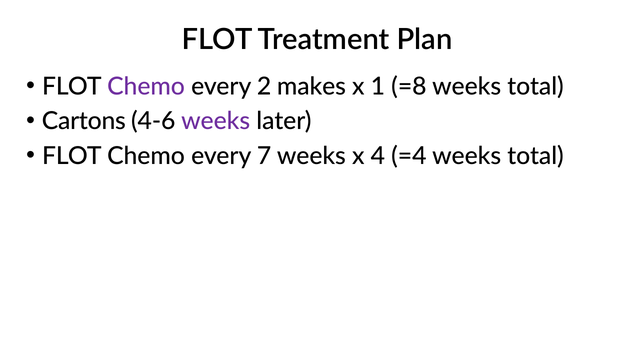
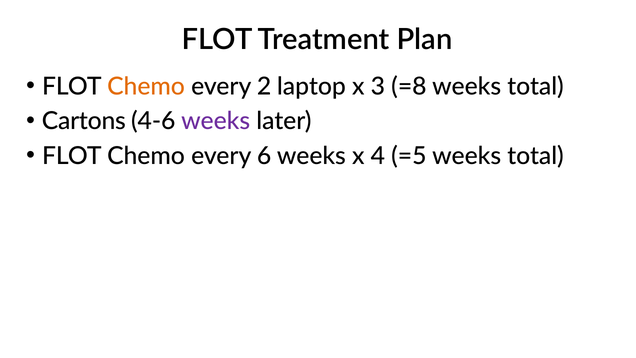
Chemo at (146, 87) colour: purple -> orange
makes: makes -> laptop
1: 1 -> 3
7: 7 -> 6
=4: =4 -> =5
